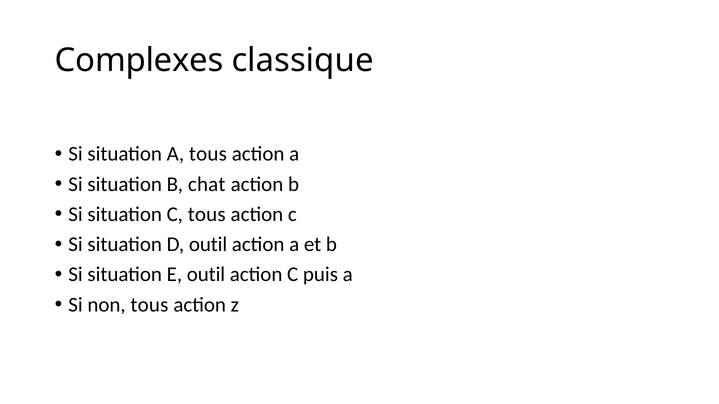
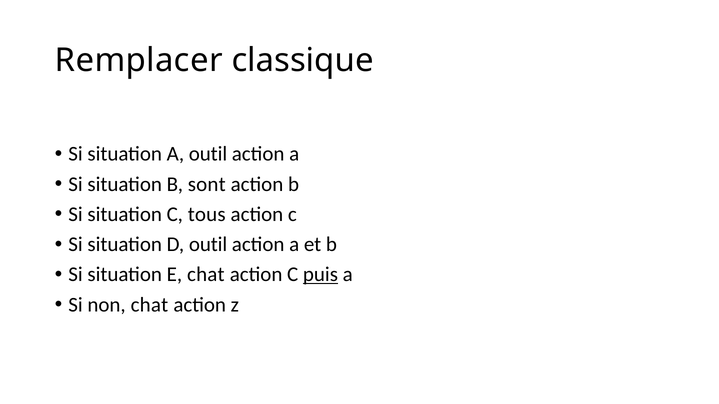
Complexes: Complexes -> Remplacer
A tous: tous -> outil
chat: chat -> sont
E outil: outil -> chat
puis underline: none -> present
non tous: tous -> chat
